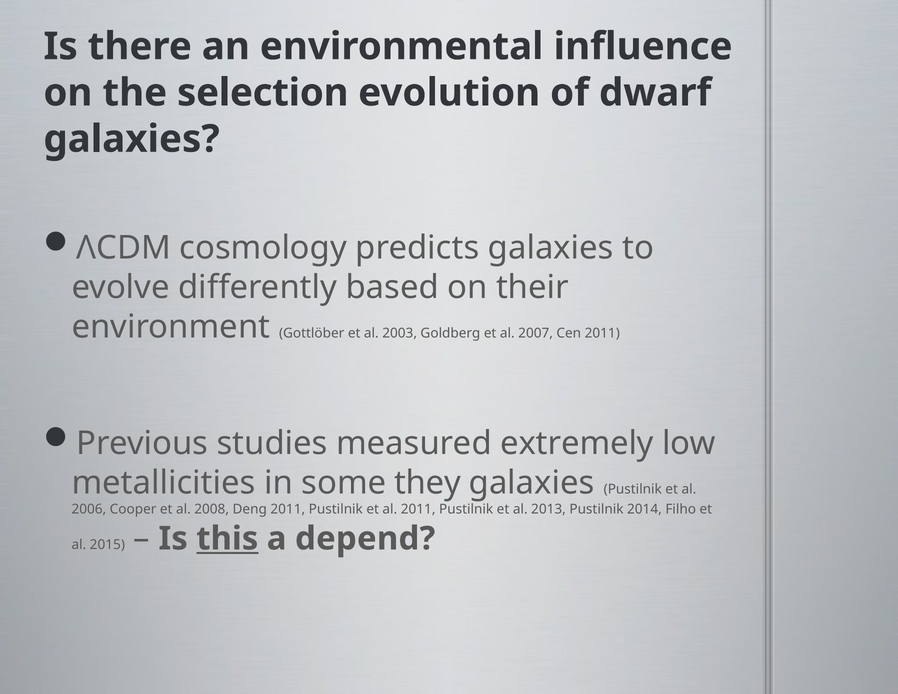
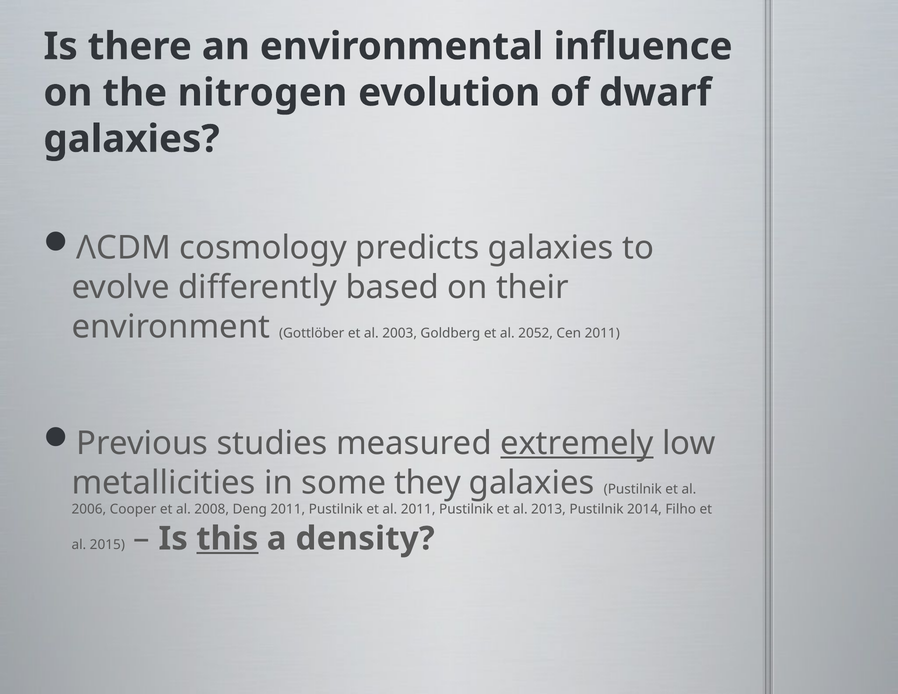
selection: selection -> nitrogen
2007: 2007 -> 2052
extremely underline: none -> present
depend: depend -> density
